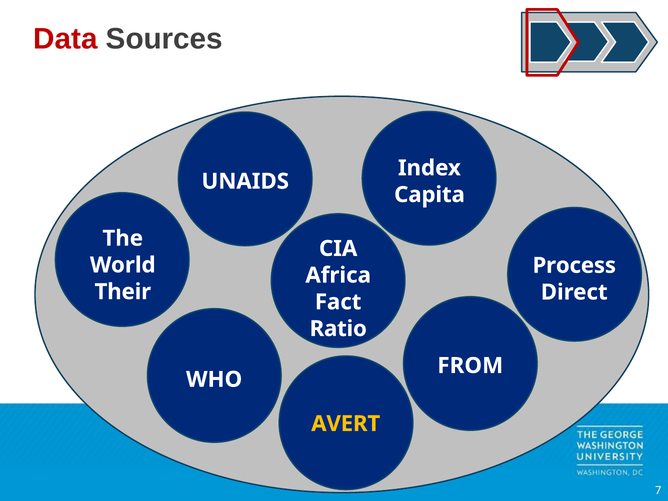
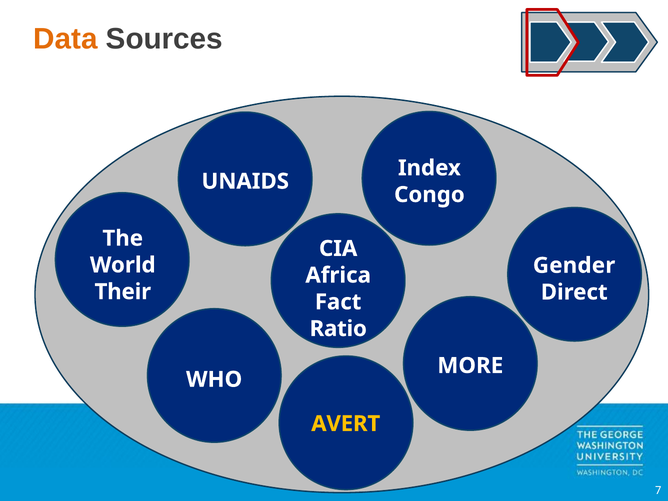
Data colour: red -> orange
Capita: Capita -> Congo
Process: Process -> Gender
FROM: FROM -> MORE
